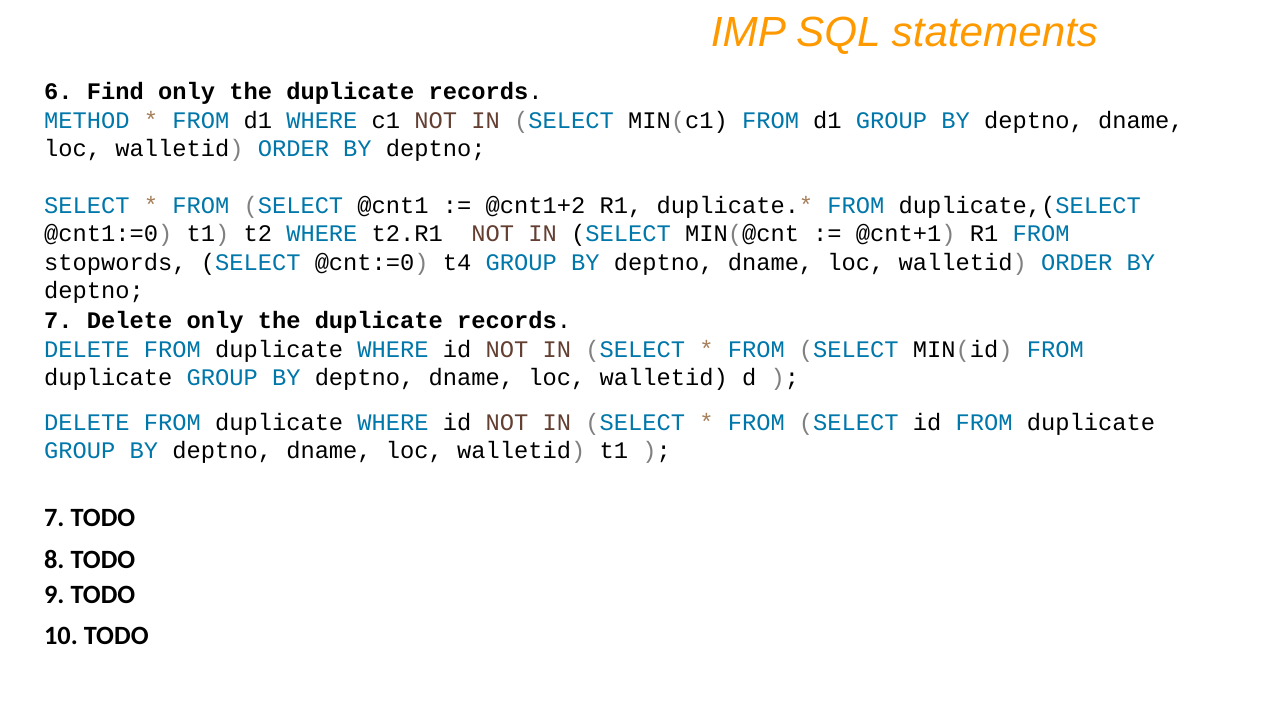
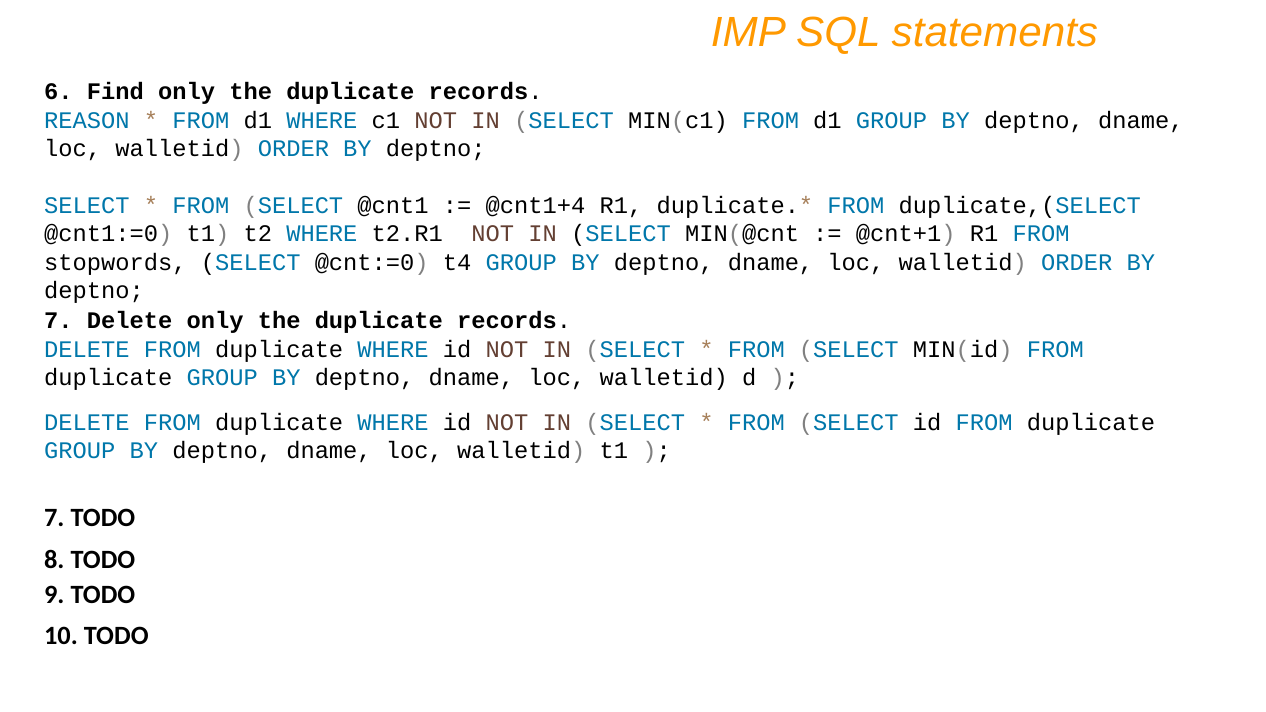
METHOD: METHOD -> REASON
@cnt1+2: @cnt1+2 -> @cnt1+4
